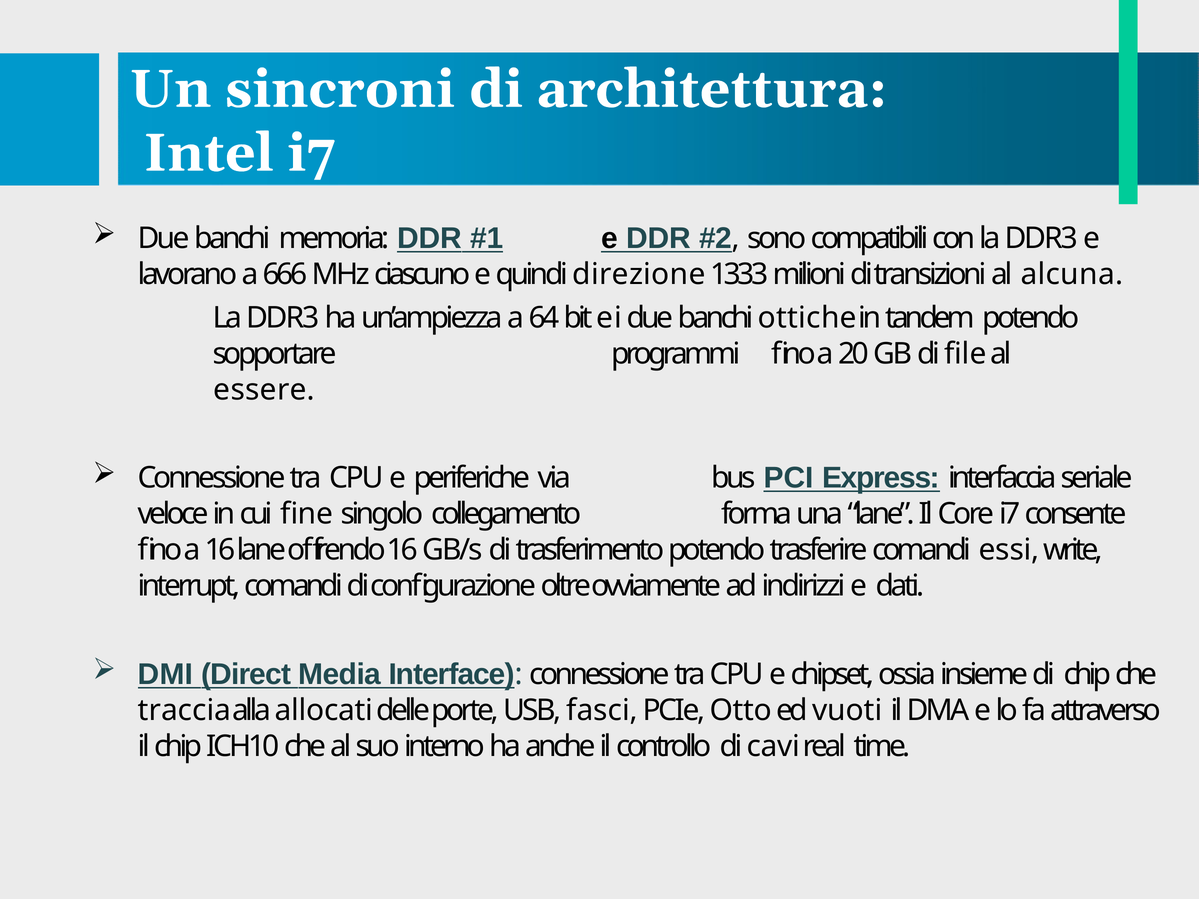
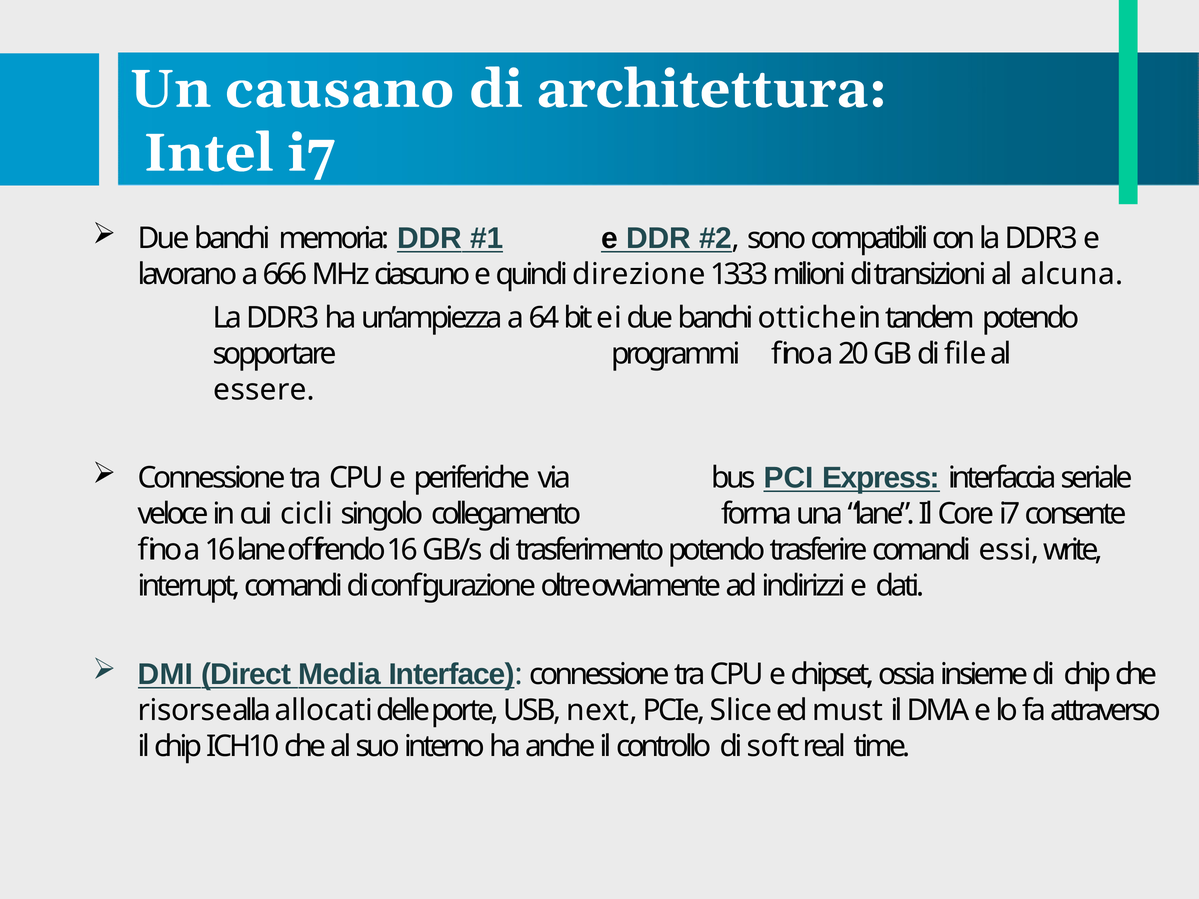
sincroni: sincroni -> causano
fine: fine -> cicli
traccia: traccia -> risorse
fasci: fasci -> next
Otto: Otto -> Slice
vuoti: vuoti -> must
cavi: cavi -> soft
